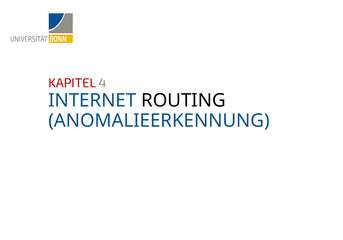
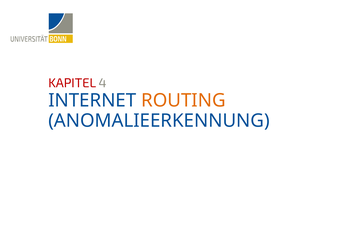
ROUTING colour: black -> orange
